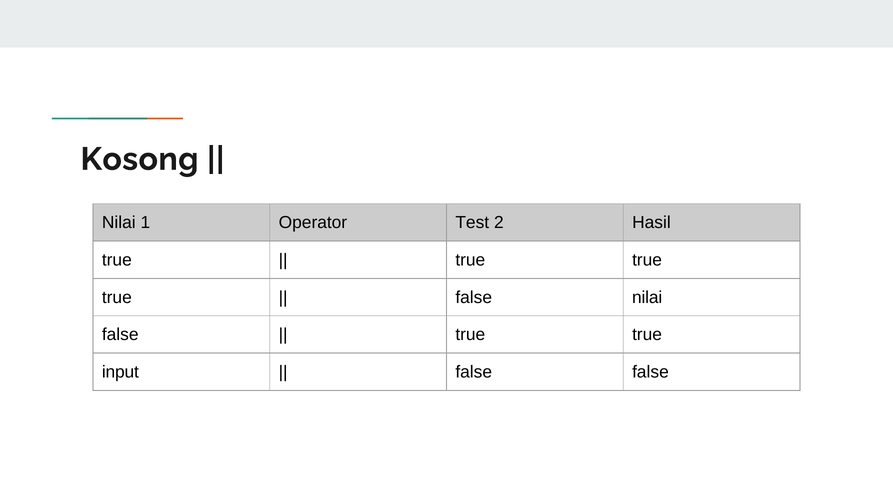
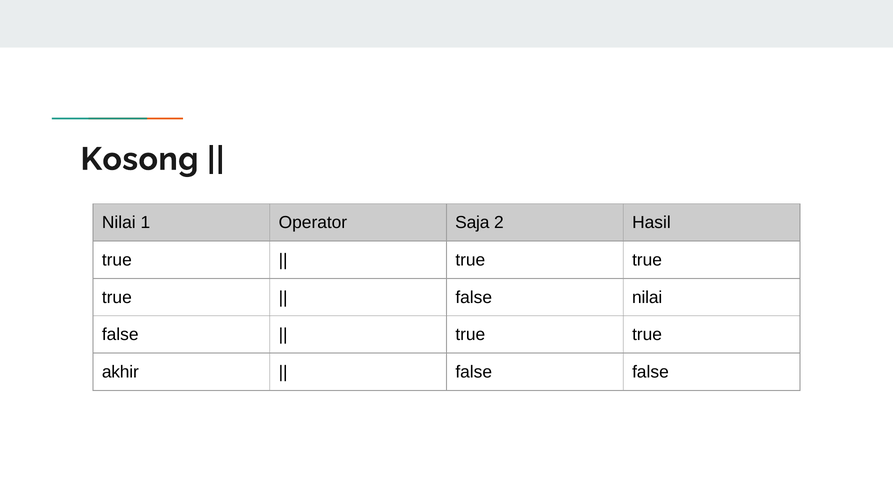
Test: Test -> Saja
input: input -> akhir
